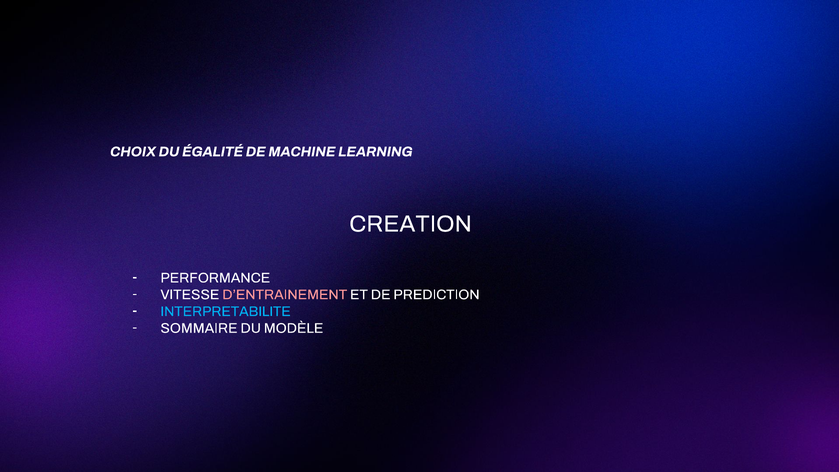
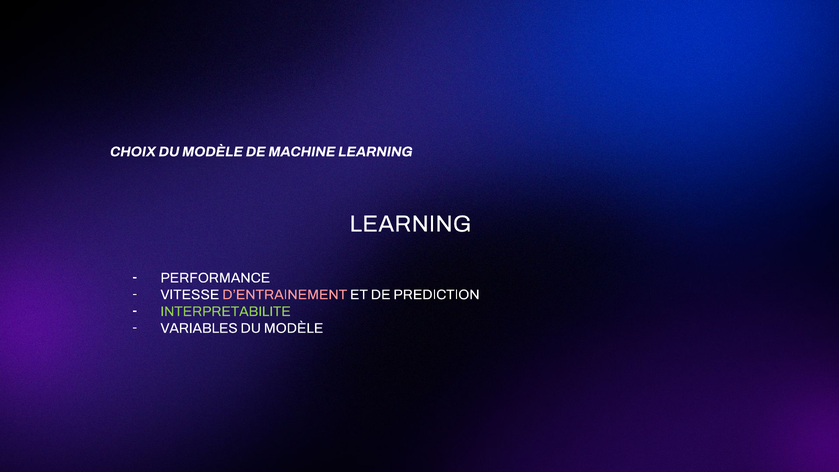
CHOIX DU ÉGALITÉ: ÉGALITÉ -> MODÈLE
CREATION at (411, 224): CREATION -> LEARNING
INTERPRETABILITE colour: light blue -> light green
SOMMAIRE: SOMMAIRE -> VARIABLES
